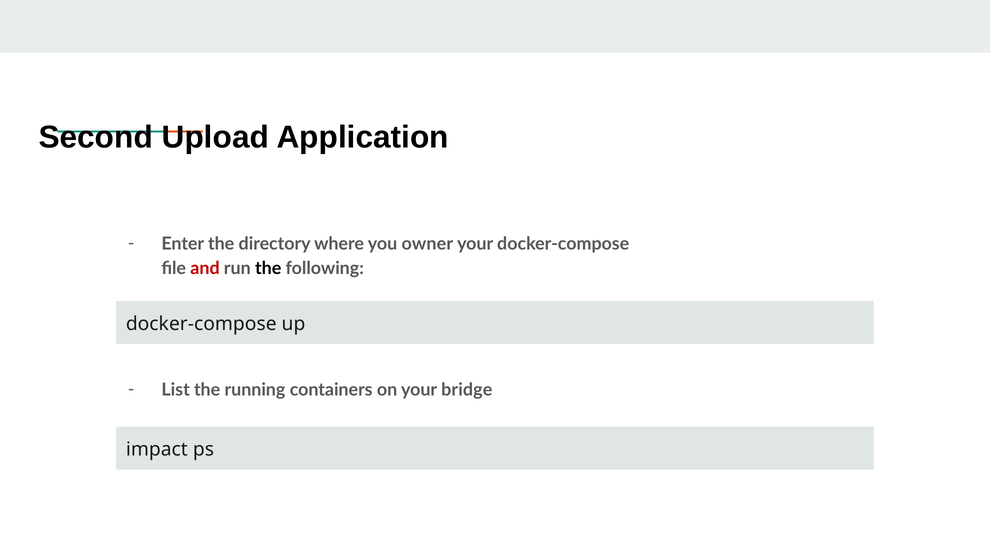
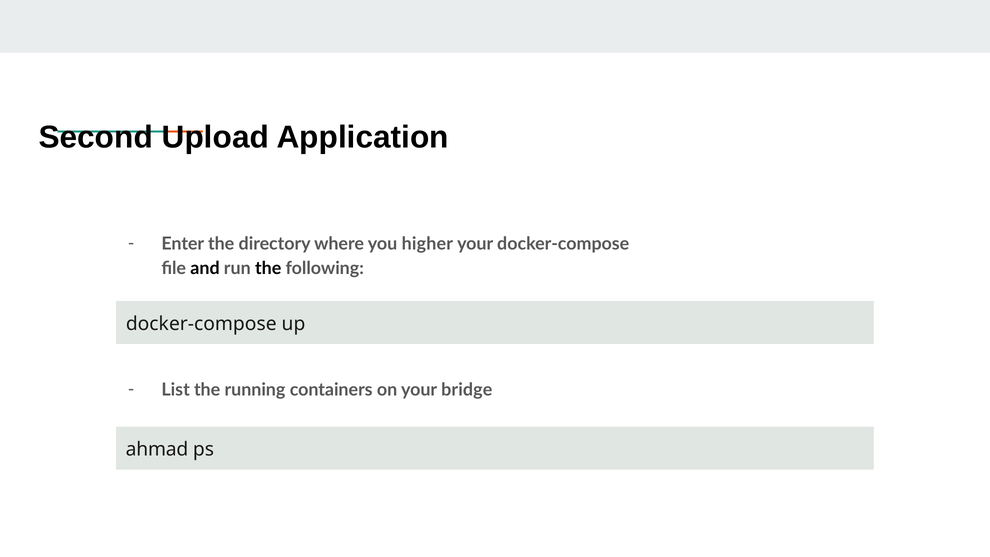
owner: owner -> higher
and colour: red -> black
impact: impact -> ahmad
